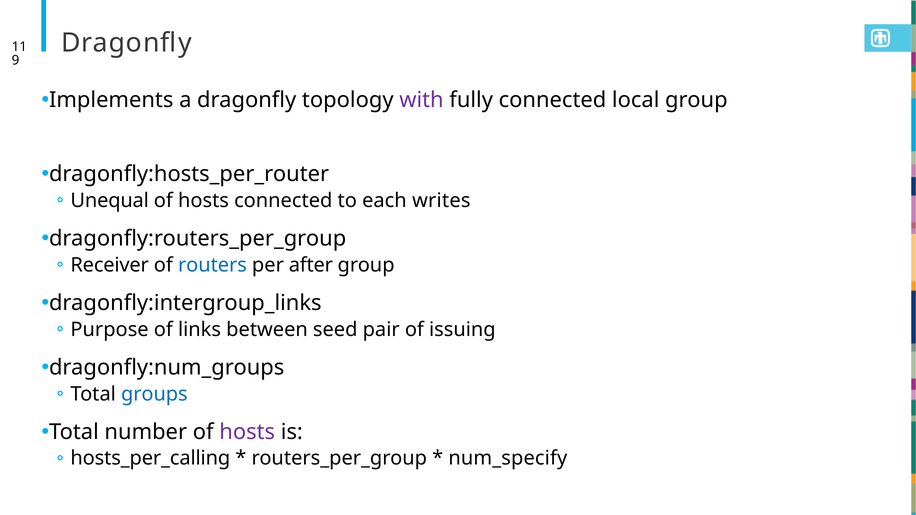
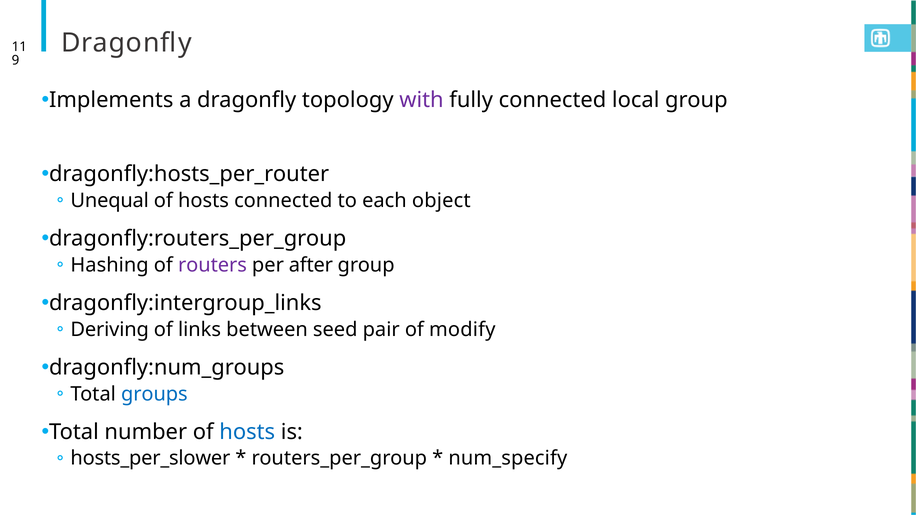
writes: writes -> object
Receiver: Receiver -> Hashing
routers colour: blue -> purple
Purpose: Purpose -> Deriving
issuing: issuing -> modify
hosts at (247, 432) colour: purple -> blue
hosts_per_calling: hosts_per_calling -> hosts_per_slower
